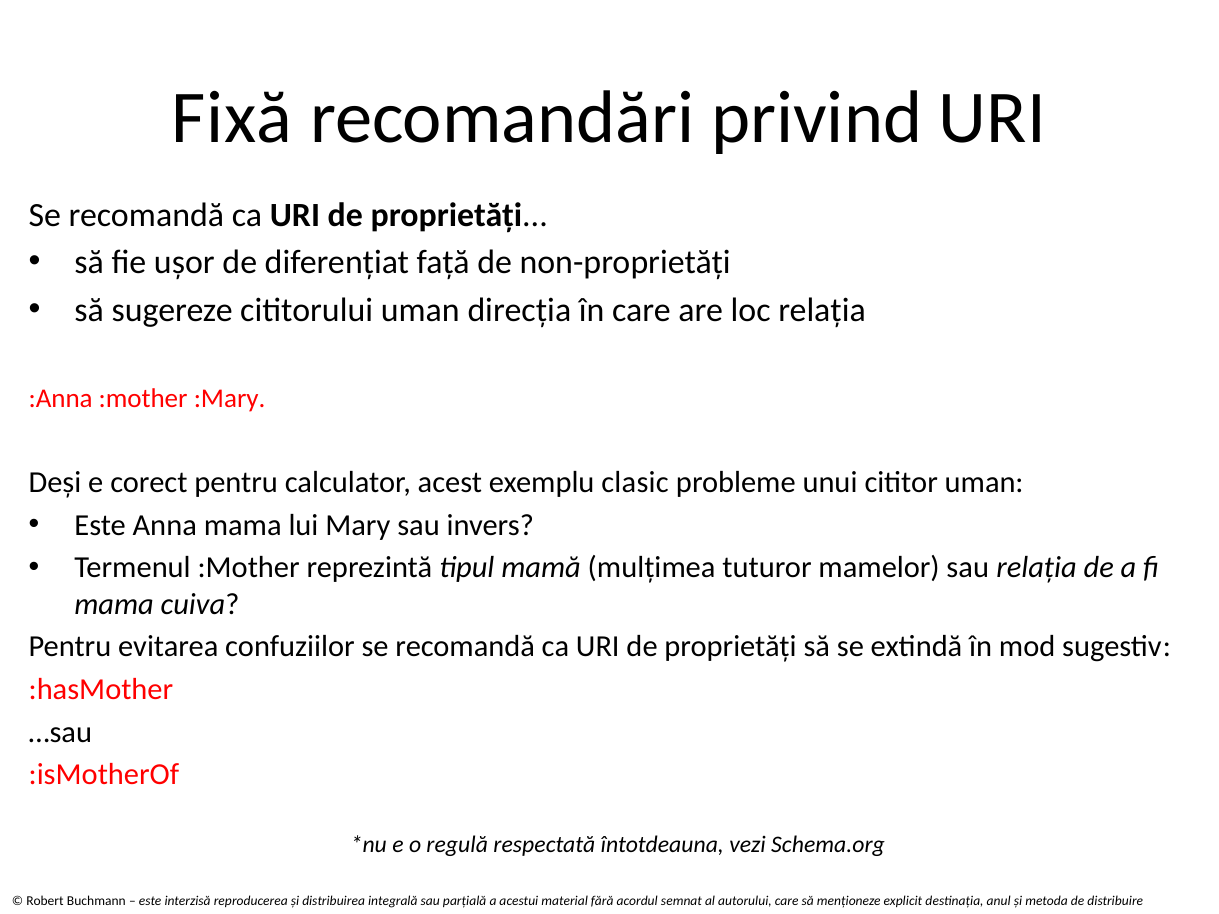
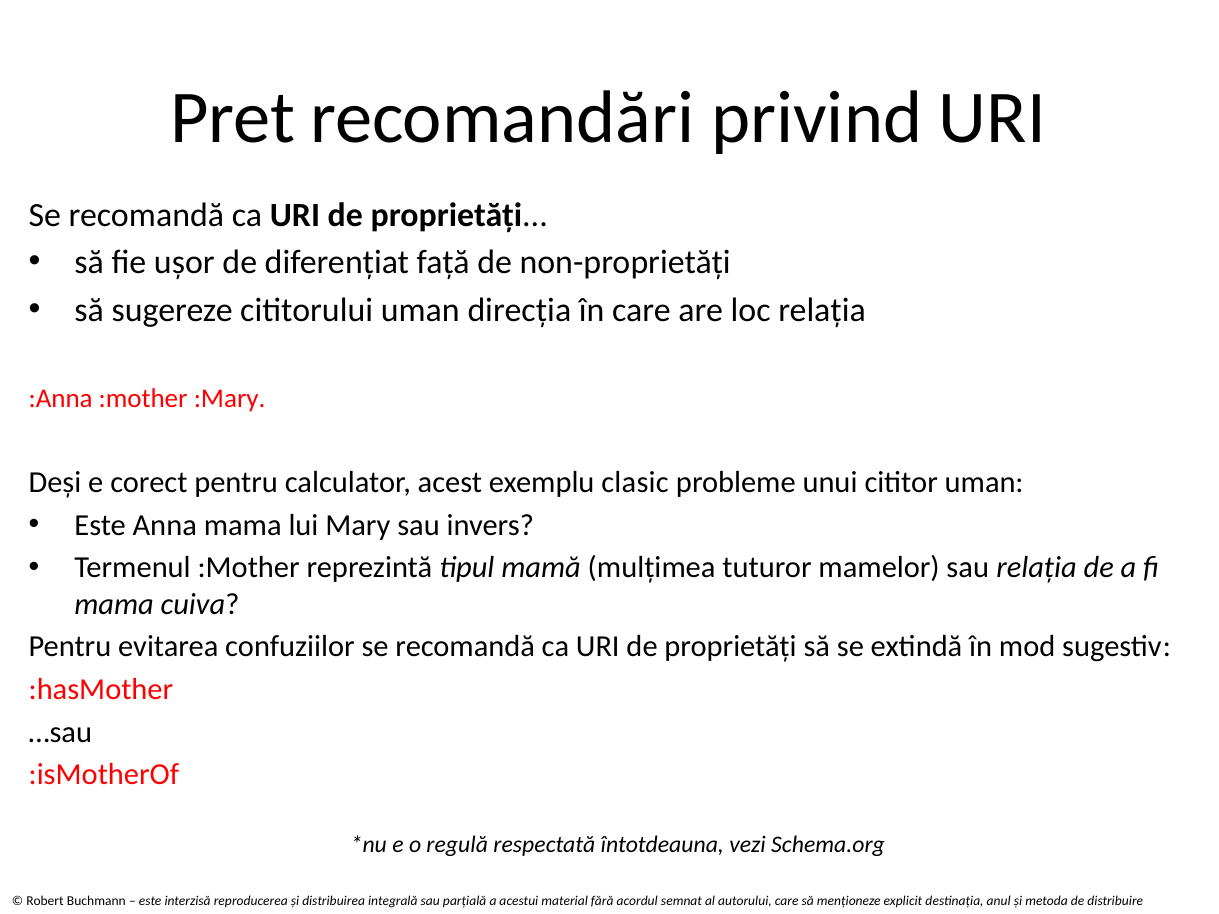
Fixă: Fixă -> Pret
